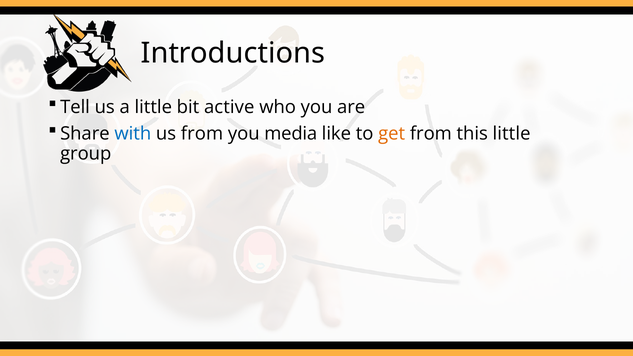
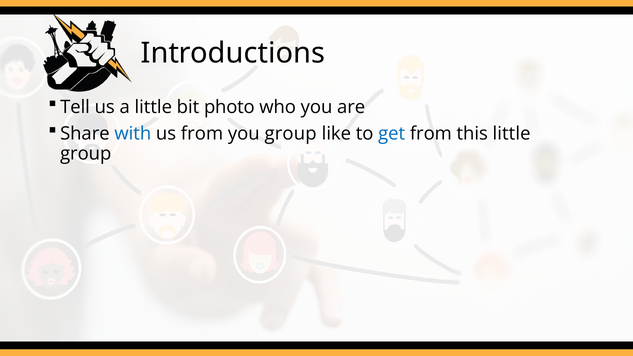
active: active -> photo
you media: media -> group
get colour: orange -> blue
